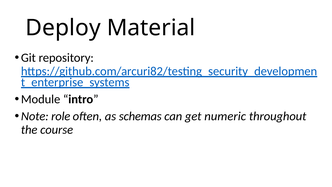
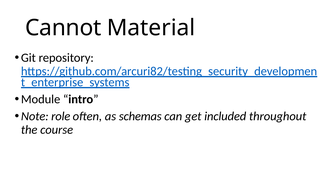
Deploy: Deploy -> Cannot
numeric: numeric -> included
